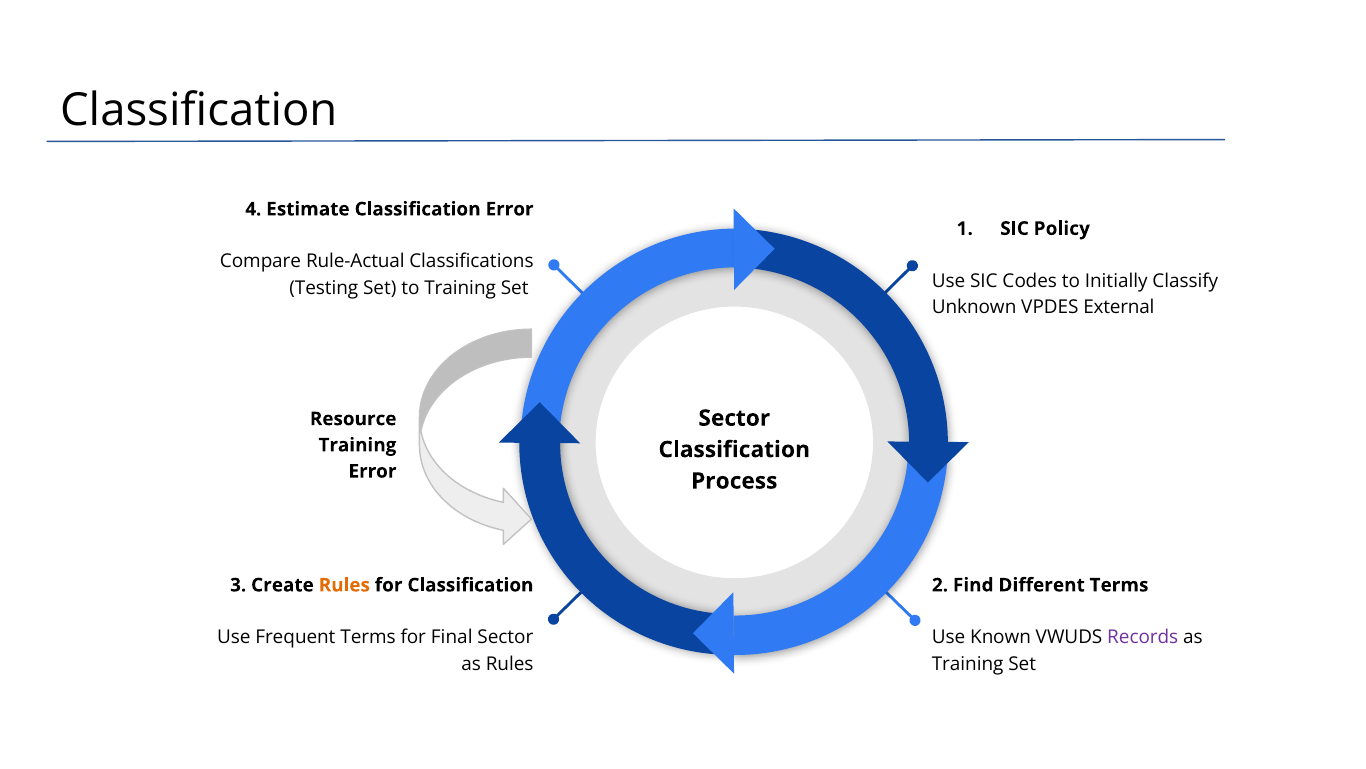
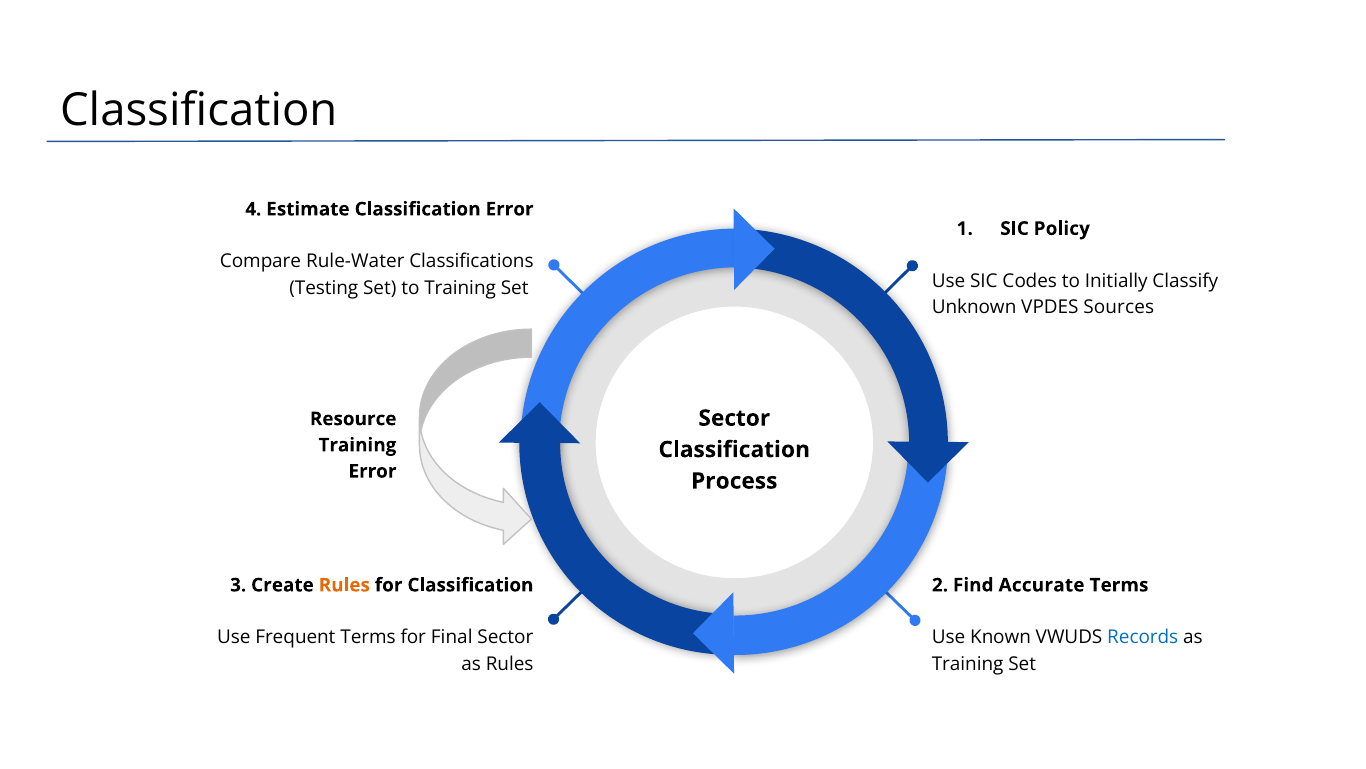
Rule-Actual: Rule-Actual -> Rule-Water
External: External -> Sources
Different: Different -> Accurate
Records colour: purple -> blue
